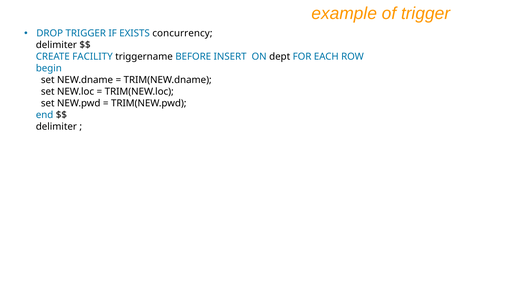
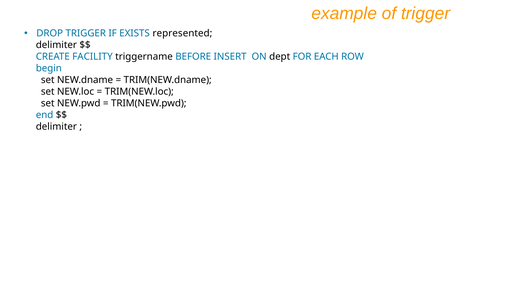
concurrency: concurrency -> represented
